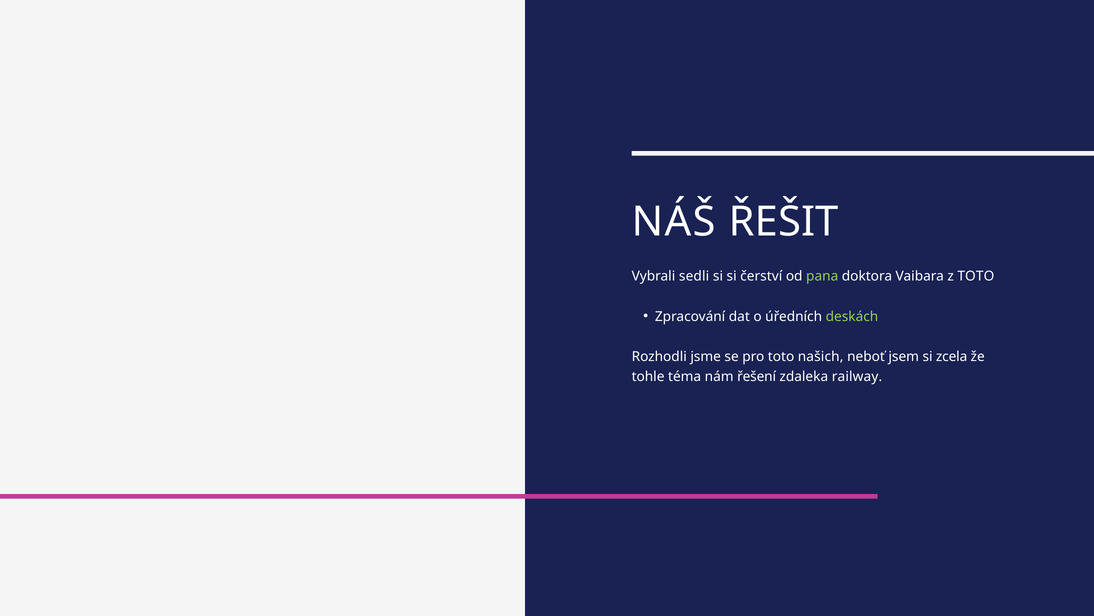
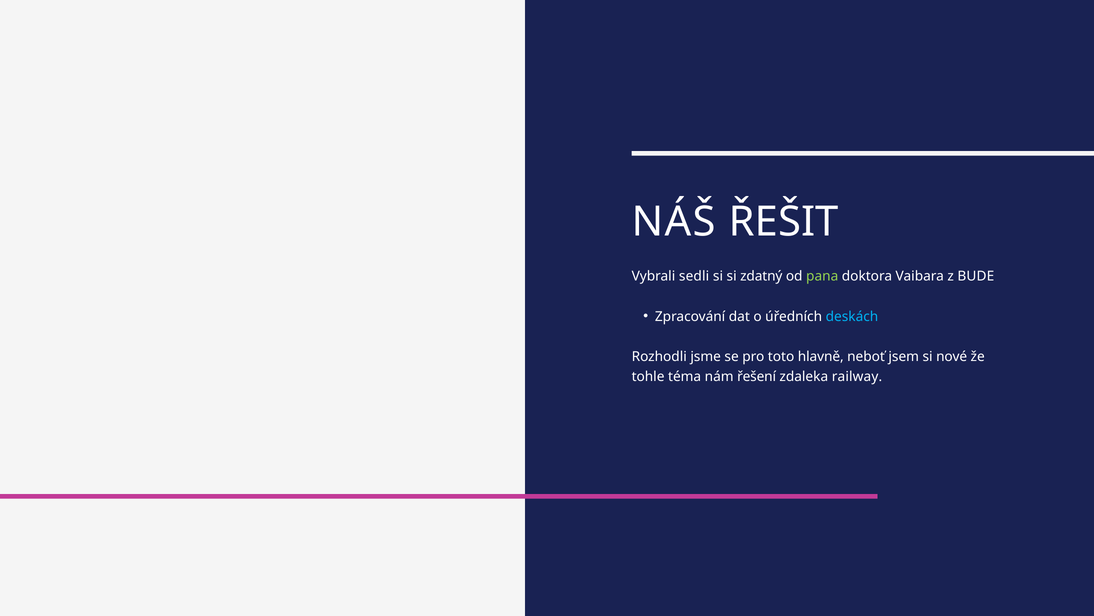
čerství: čerství -> zdatný
z TOTO: TOTO -> BUDE
deskách colour: light green -> light blue
našich: našich -> hlavně
zcela: zcela -> nové
